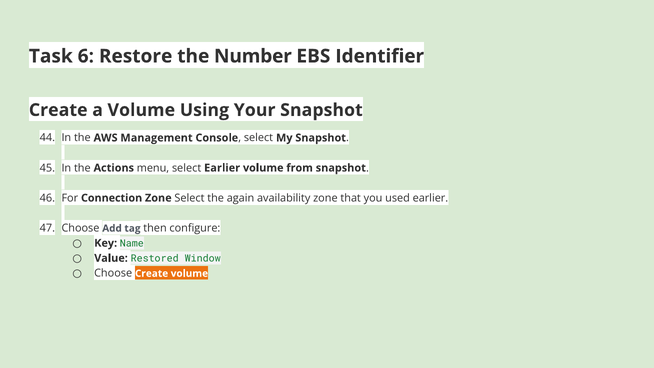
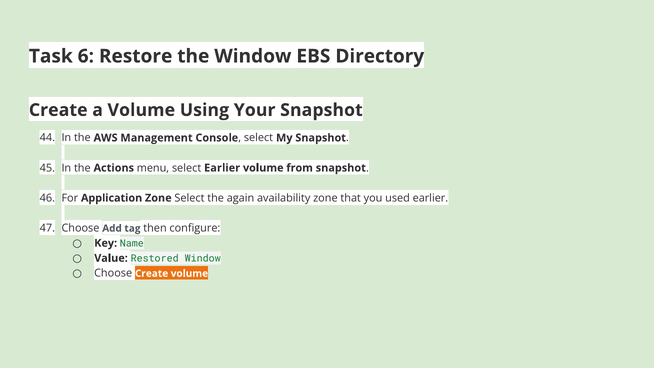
the Number: Number -> Window
Identifier: Identifier -> Directory
Connection: Connection -> Application
